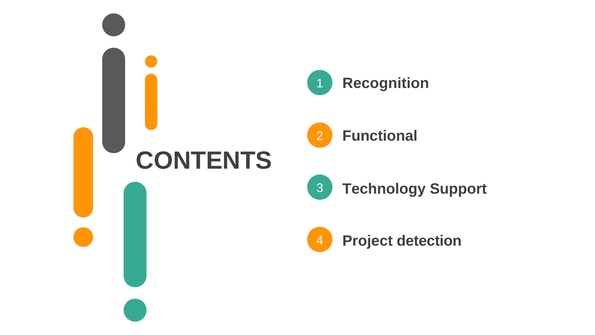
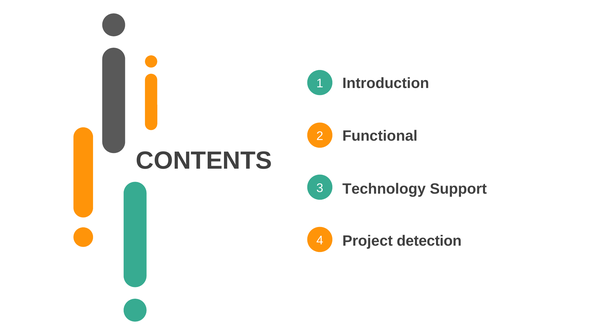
Recognition: Recognition -> Introduction
